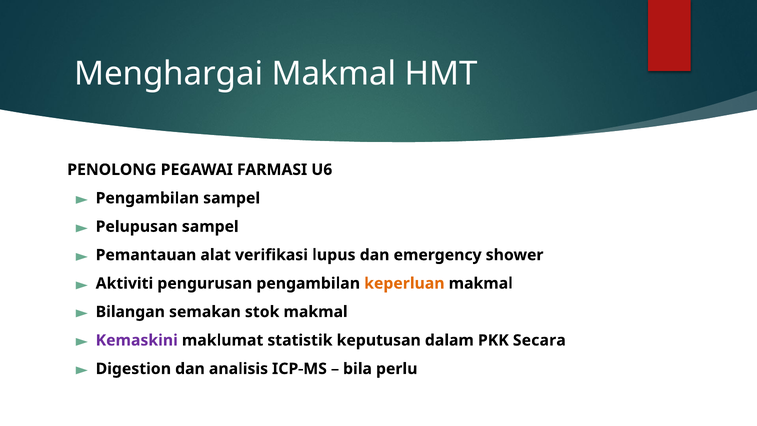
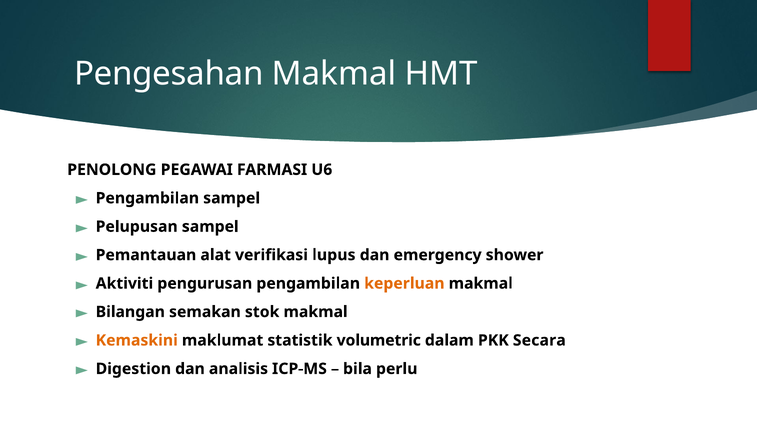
Menghargai: Menghargai -> Pengesahan
Kemaskini colour: purple -> orange
keputusan: keputusan -> volumetric
